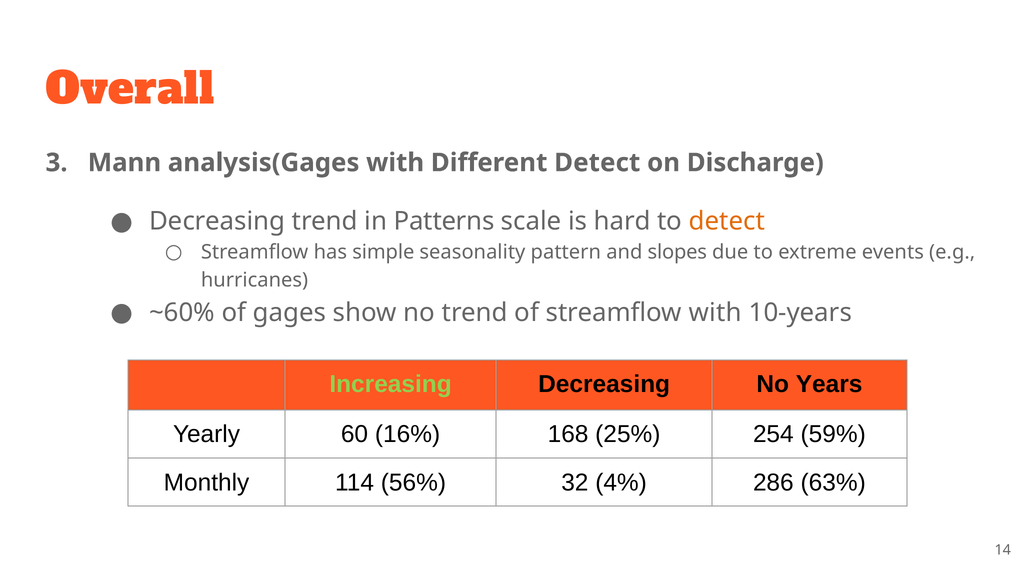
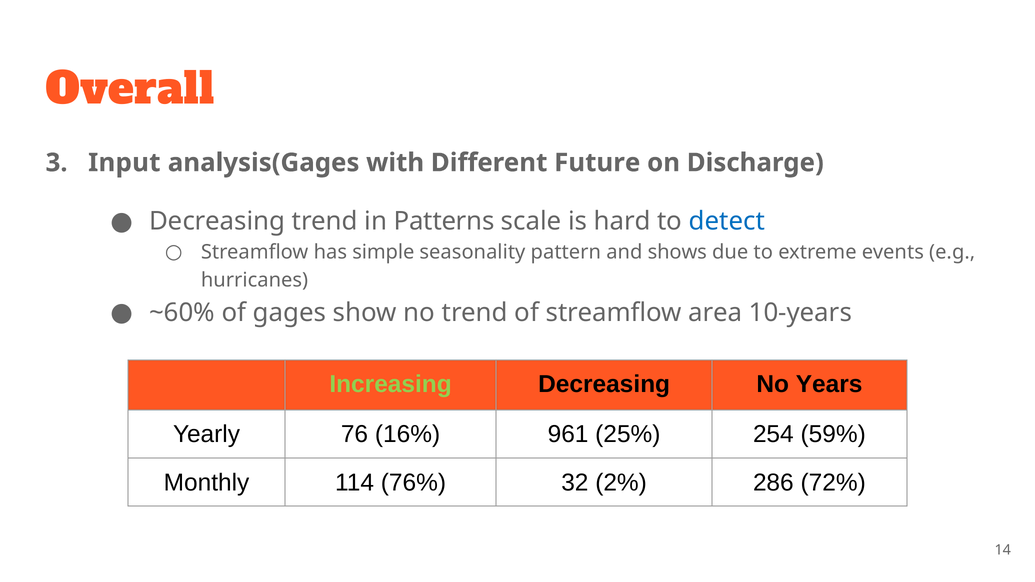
Mann: Mann -> Input
Different Detect: Detect -> Future
detect at (727, 221) colour: orange -> blue
slopes: slopes -> shows
streamflow with: with -> area
60: 60 -> 76
168: 168 -> 961
56%: 56% -> 76%
4%: 4% -> 2%
63%: 63% -> 72%
